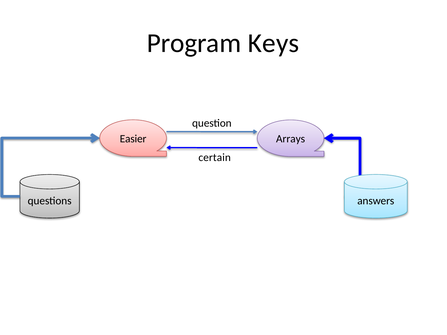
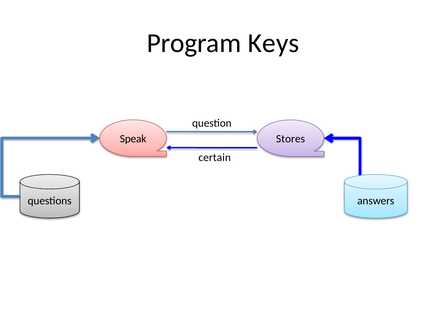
Easier: Easier -> Speak
Arrays: Arrays -> Stores
